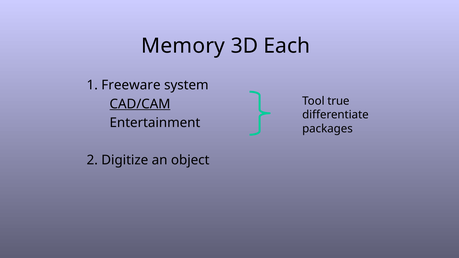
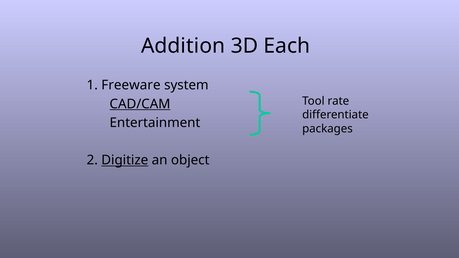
Memory: Memory -> Addition
true: true -> rate
Digitize underline: none -> present
